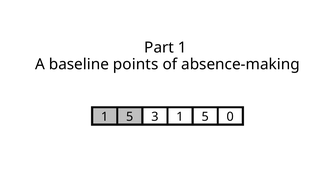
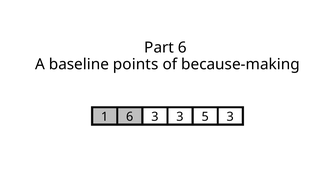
Part 1: 1 -> 6
absence-making: absence-making -> because-making
5 at (130, 117): 5 -> 6
3 1: 1 -> 3
5 0: 0 -> 3
